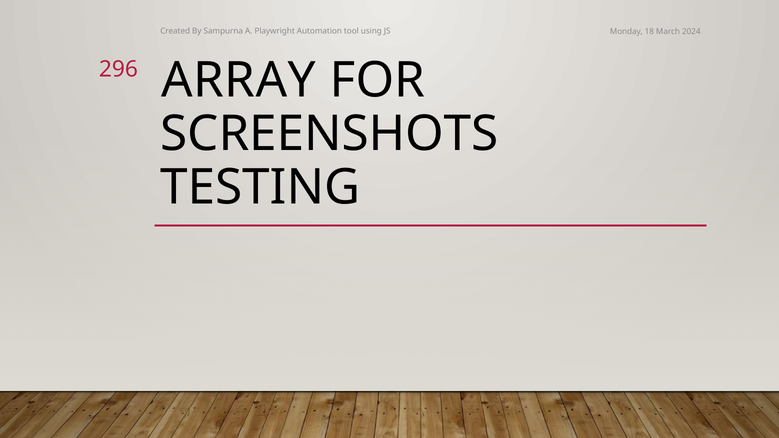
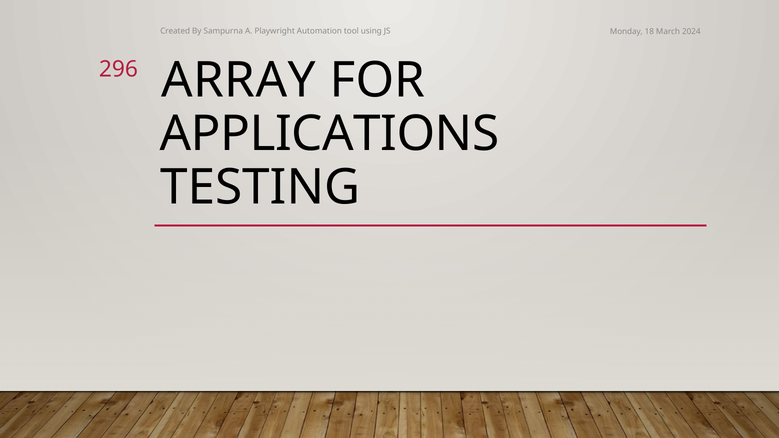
SCREENSHOTS: SCREENSHOTS -> APPLICATIONS
